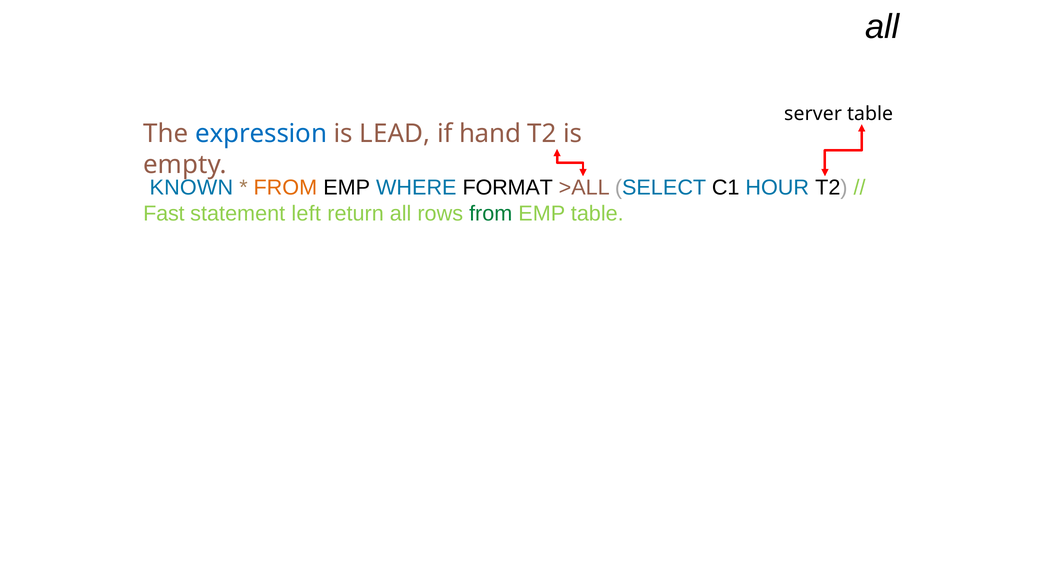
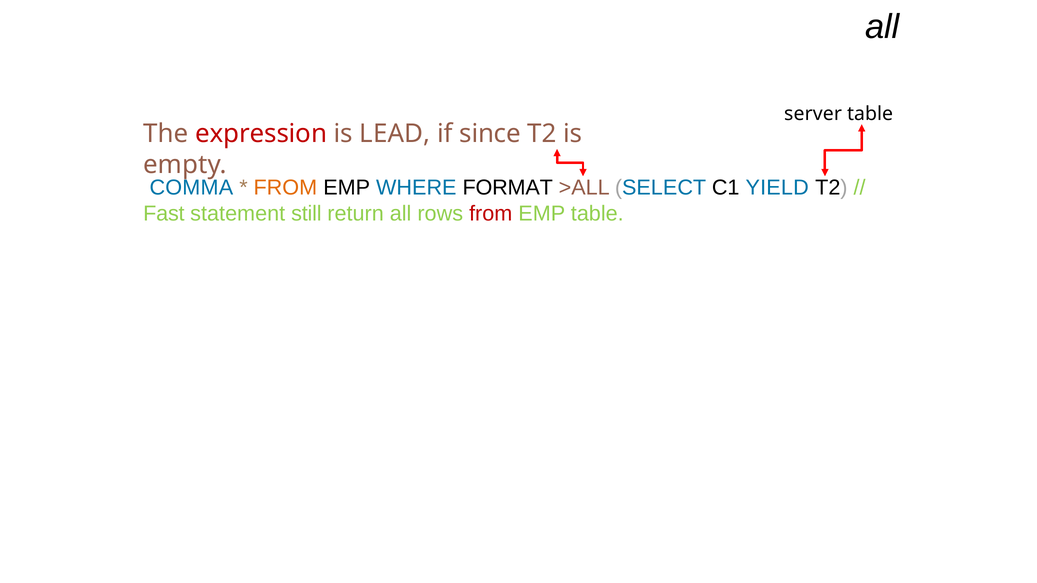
expression colour: blue -> red
hand: hand -> since
KNOWN: KNOWN -> COMMA
HOUR: HOUR -> YIELD
left: left -> still
from at (491, 214) colour: green -> red
